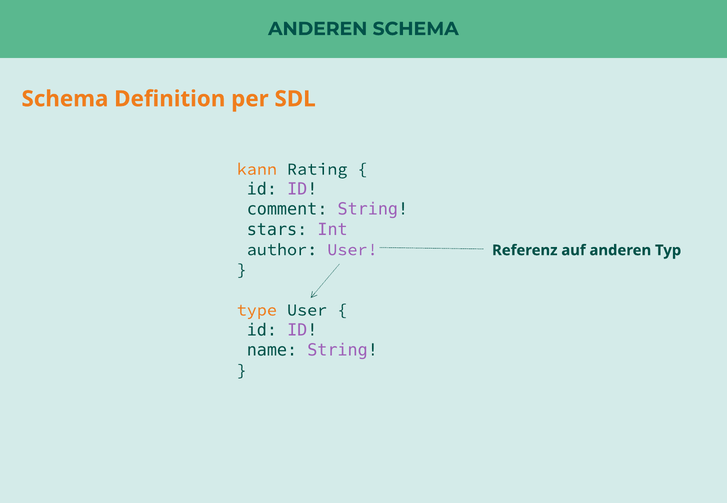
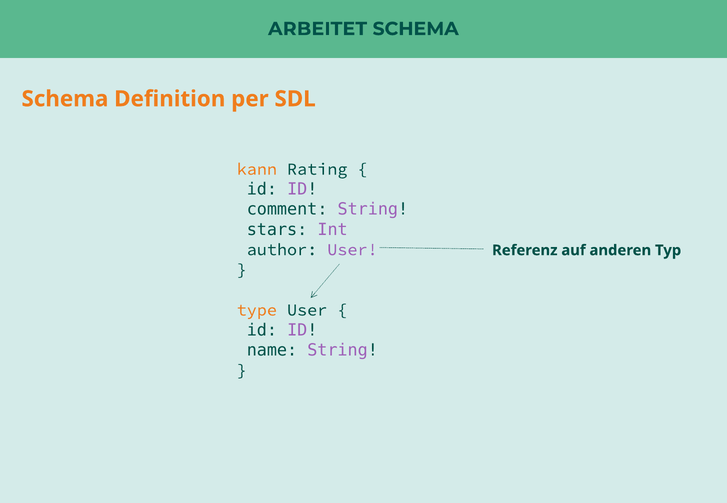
ANDEREN at (318, 29): ANDEREN -> ARBEITET
